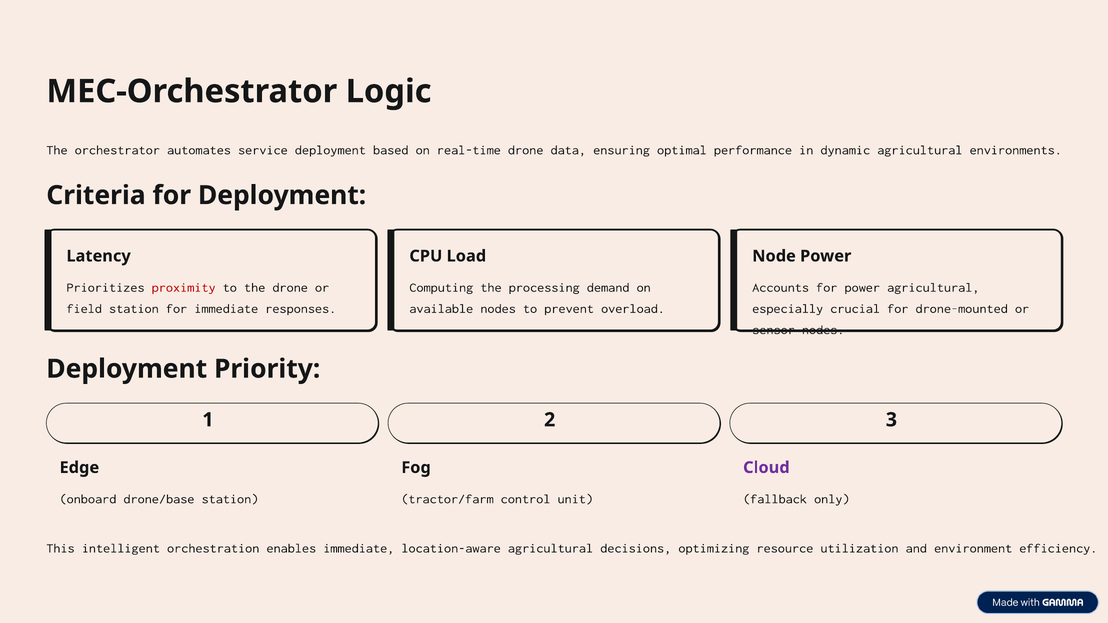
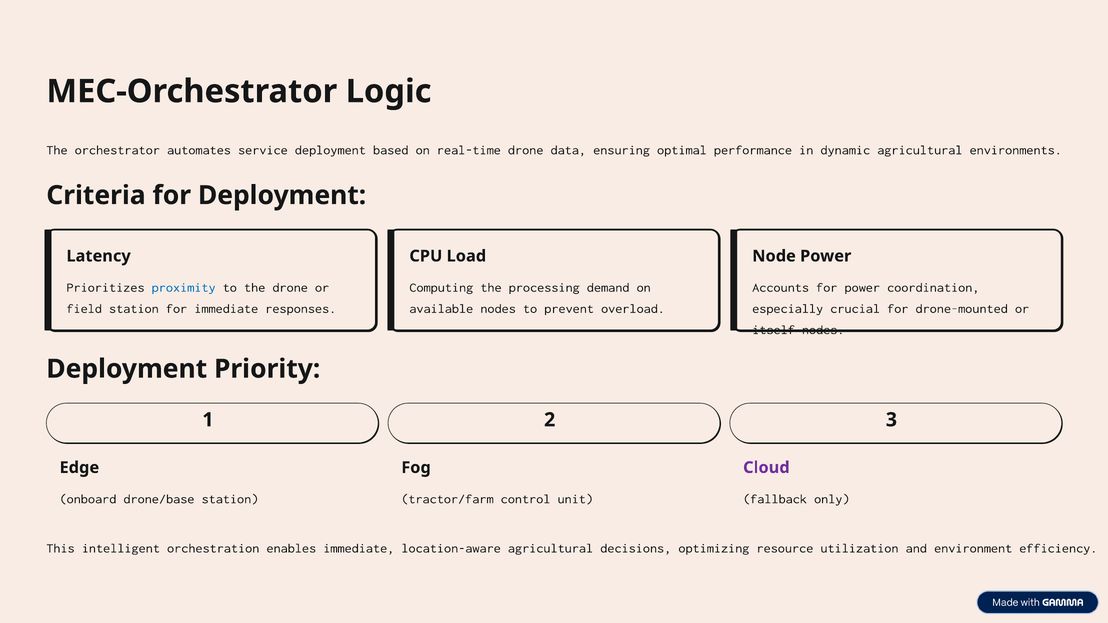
proximity colour: red -> blue
power agricultural: agricultural -> coordination
sensor: sensor -> itself
